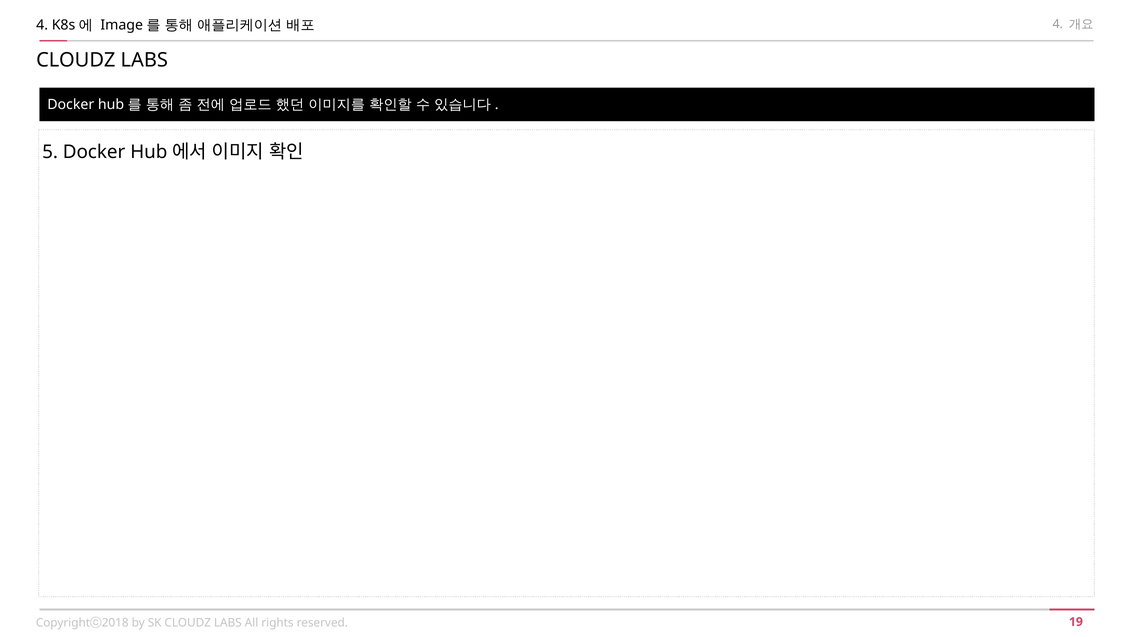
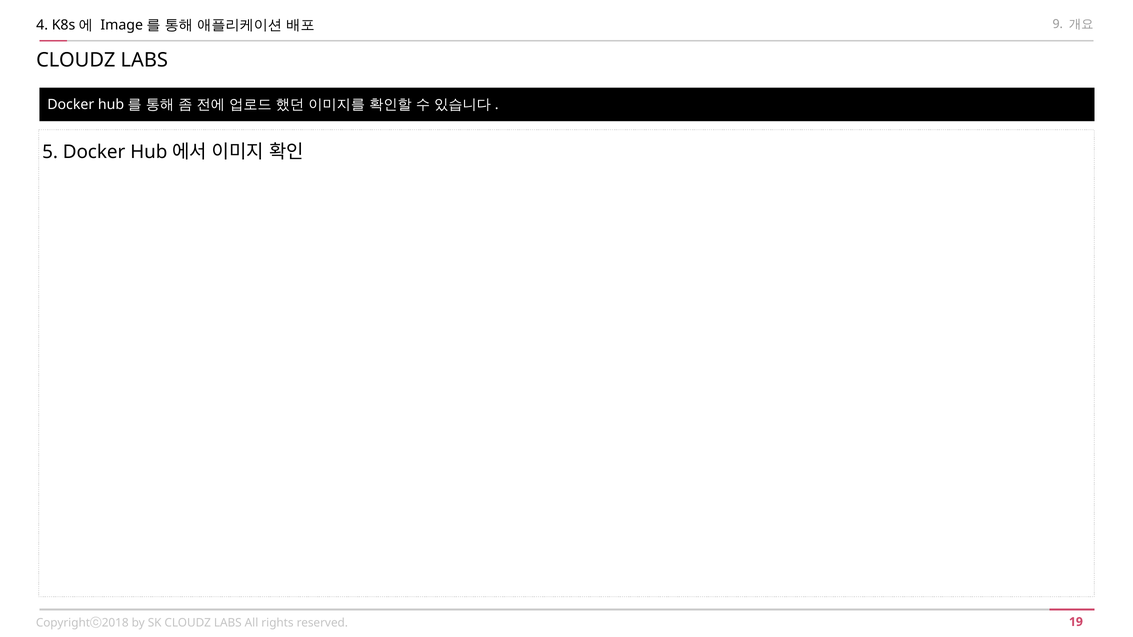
4 at (1058, 24): 4 -> 9
